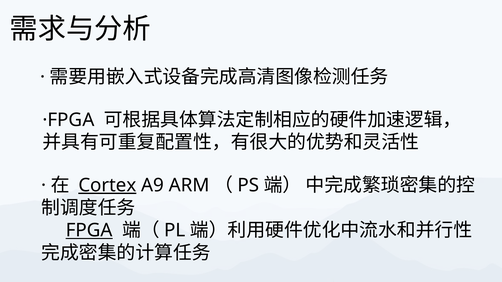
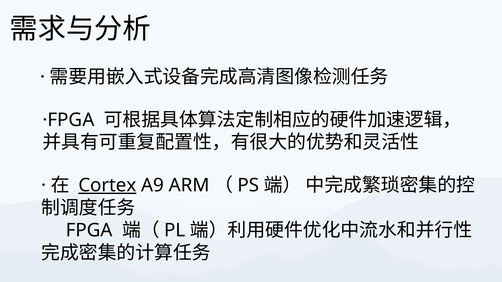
FPGA underline: present -> none
